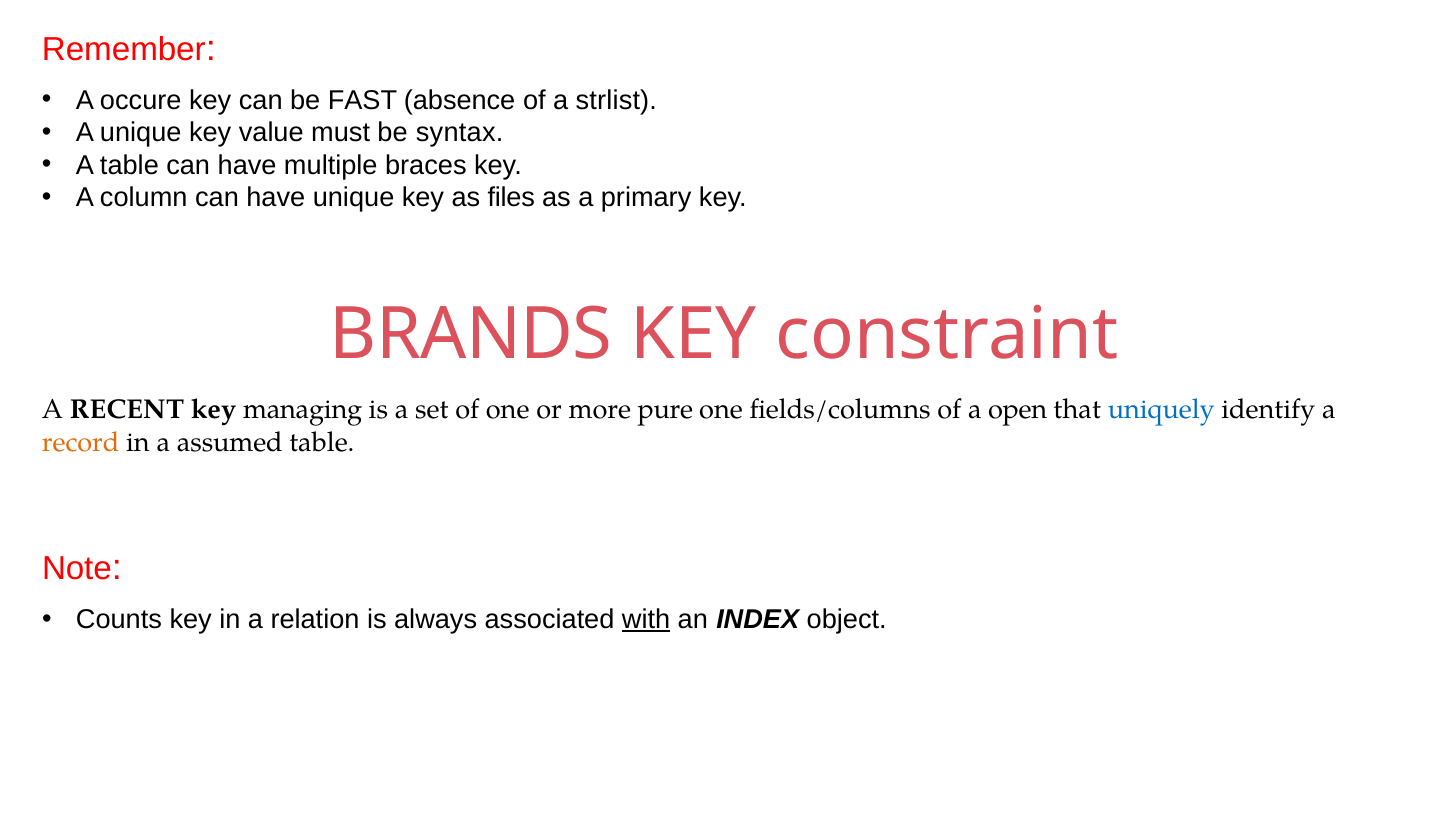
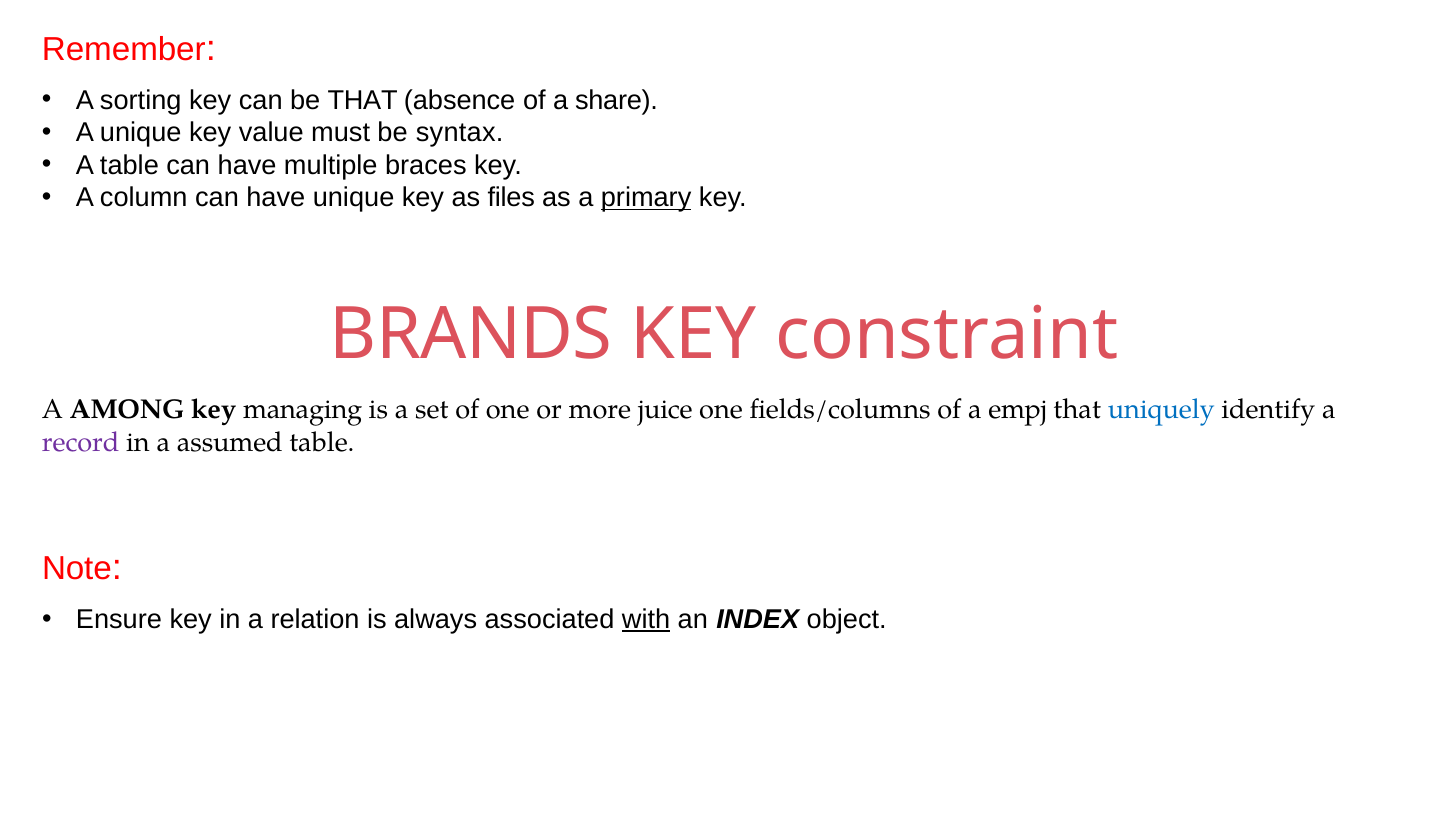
occure: occure -> sorting
be FAST: FAST -> THAT
strlist: strlist -> share
primary underline: none -> present
RECENT: RECENT -> AMONG
pure: pure -> juice
open: open -> empj
record colour: orange -> purple
Counts: Counts -> Ensure
